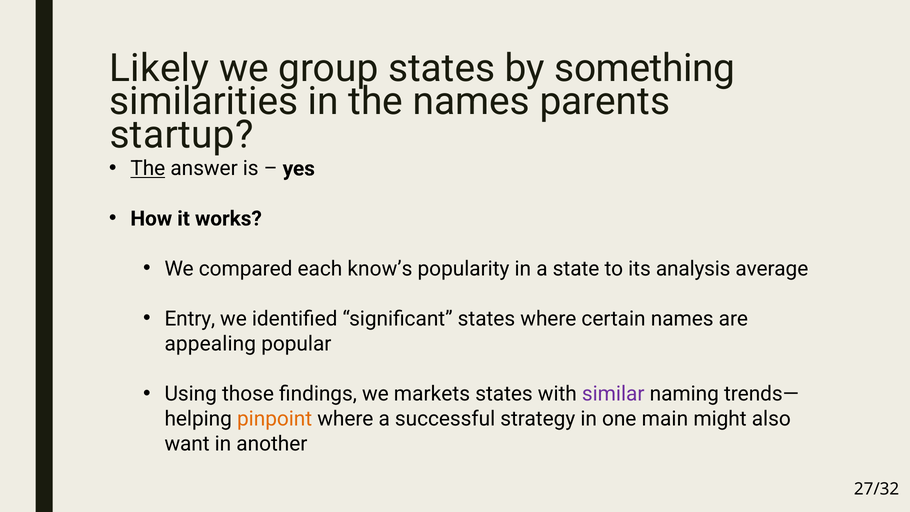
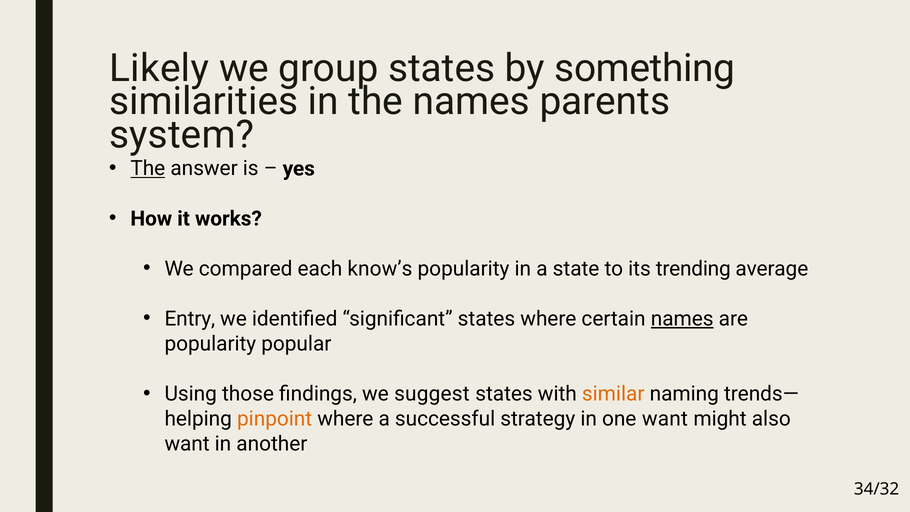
startup: startup -> system
analysis: analysis -> trending
names at (682, 319) underline: none -> present
appealing at (210, 344): appealing -> popularity
markets: markets -> suggest
similar colour: purple -> orange
one main: main -> want
27/32: 27/32 -> 34/32
